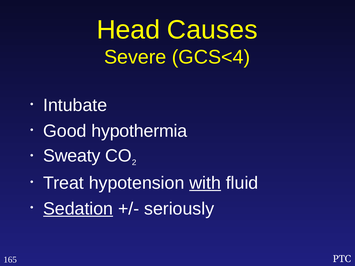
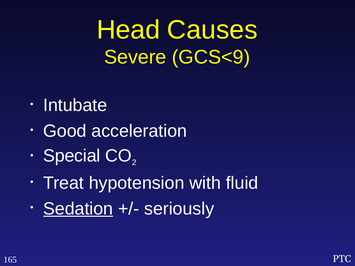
GCS<4: GCS<4 -> GCS<9
hypothermia: hypothermia -> acceleration
Sweaty: Sweaty -> Special
with underline: present -> none
